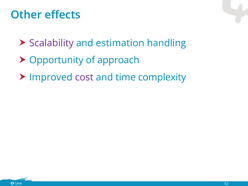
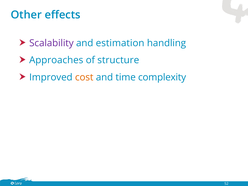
Opportunity: Opportunity -> Approaches
approach: approach -> structure
cost colour: purple -> orange
